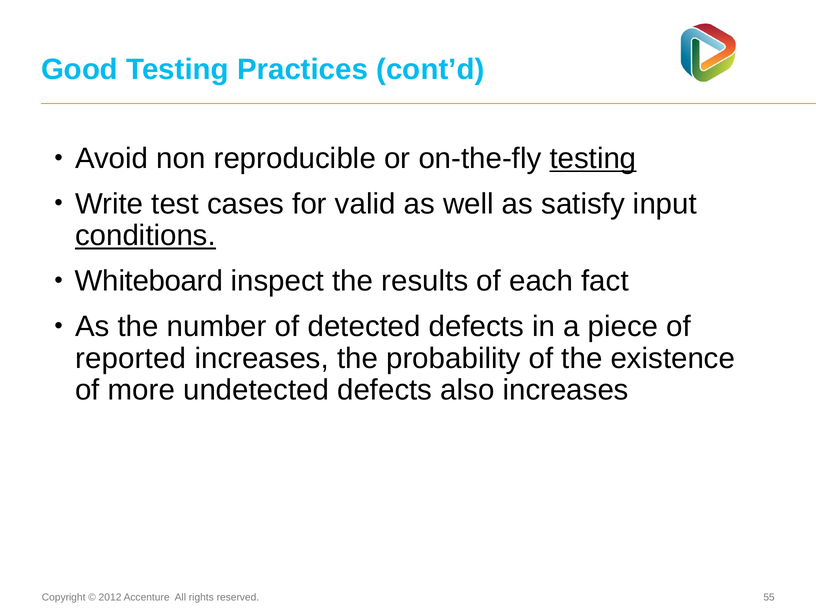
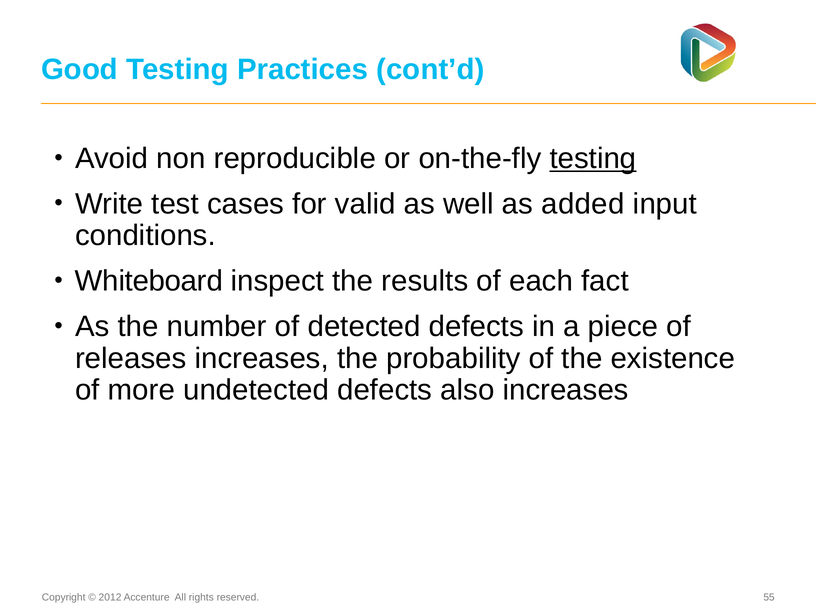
satisfy: satisfy -> added
conditions underline: present -> none
reported: reported -> releases
